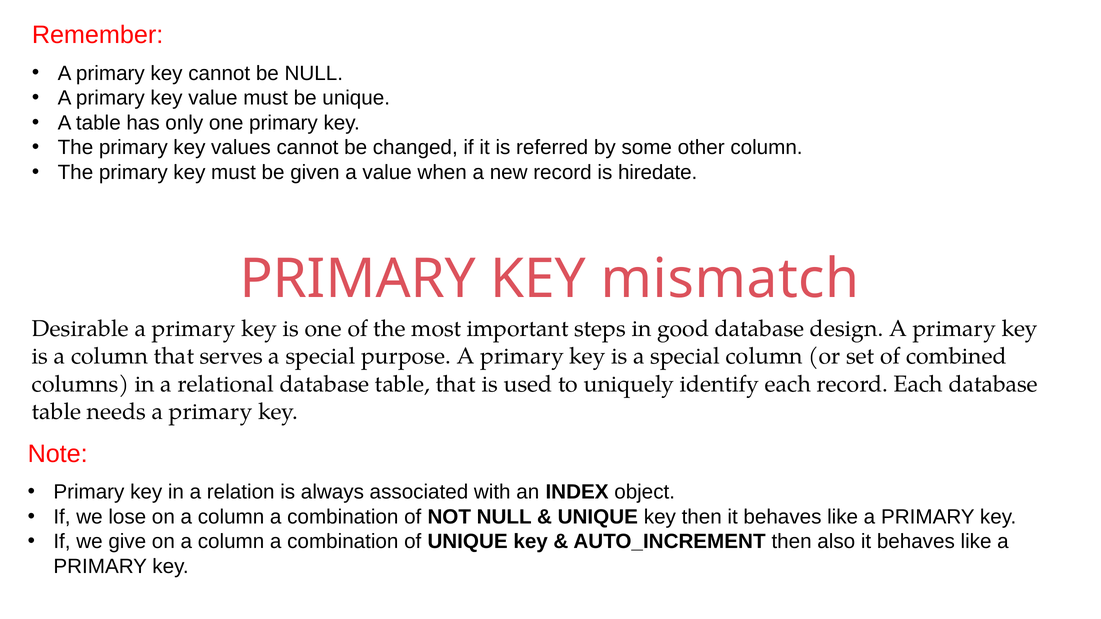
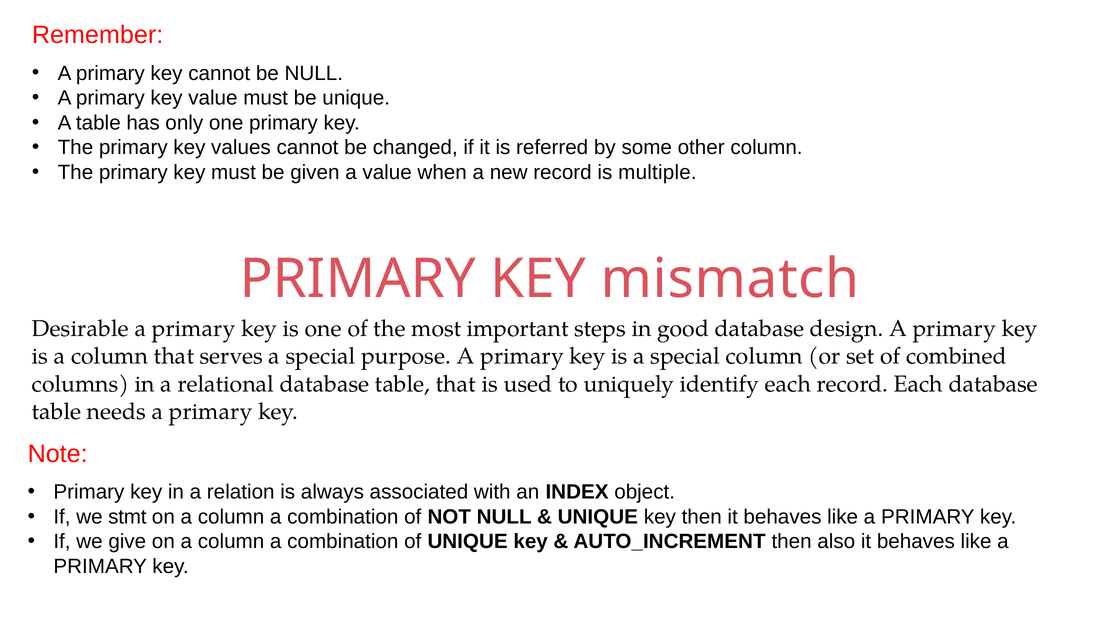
hiredate: hiredate -> multiple
lose: lose -> stmt
